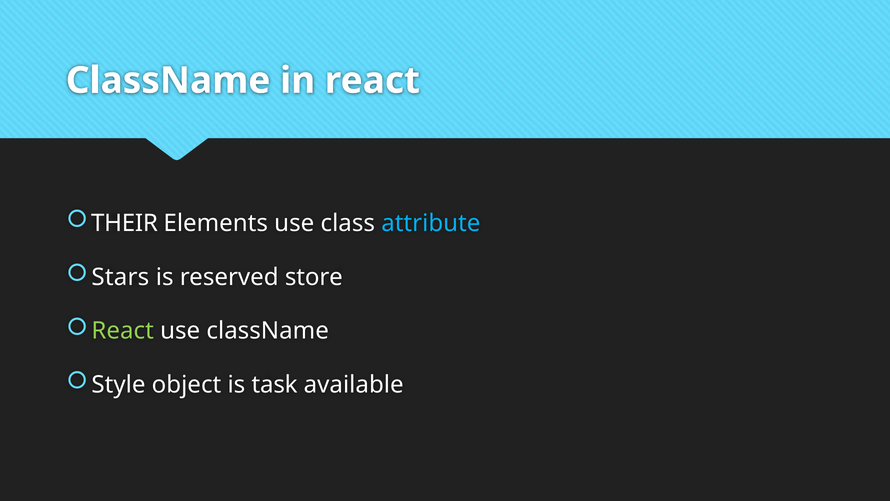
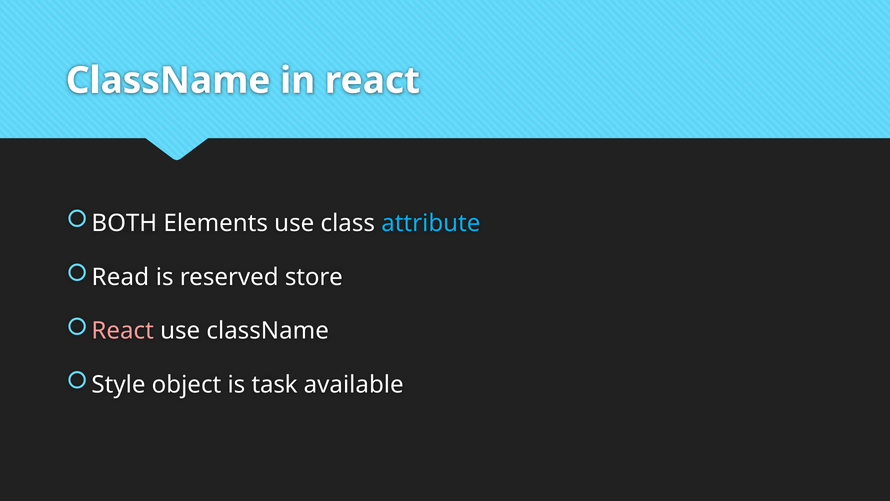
THEIR: THEIR -> BOTH
Stars: Stars -> Read
React at (123, 331) colour: light green -> pink
